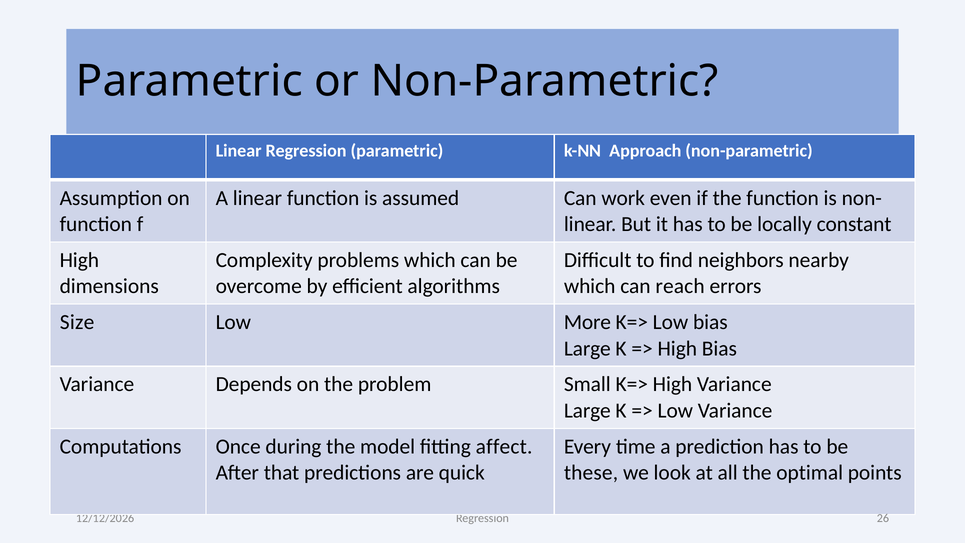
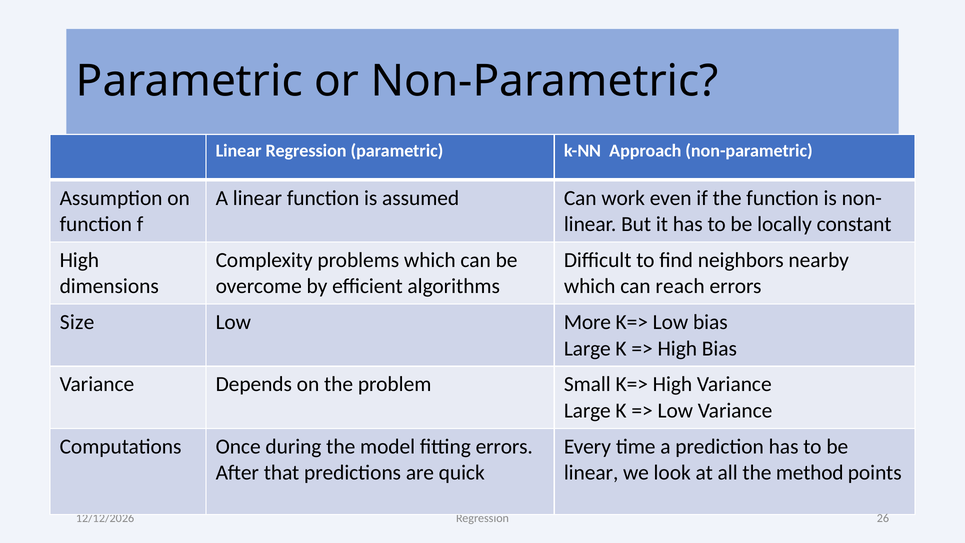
fitting affect: affect -> errors
these at (591, 473): these -> linear
optimal: optimal -> method
